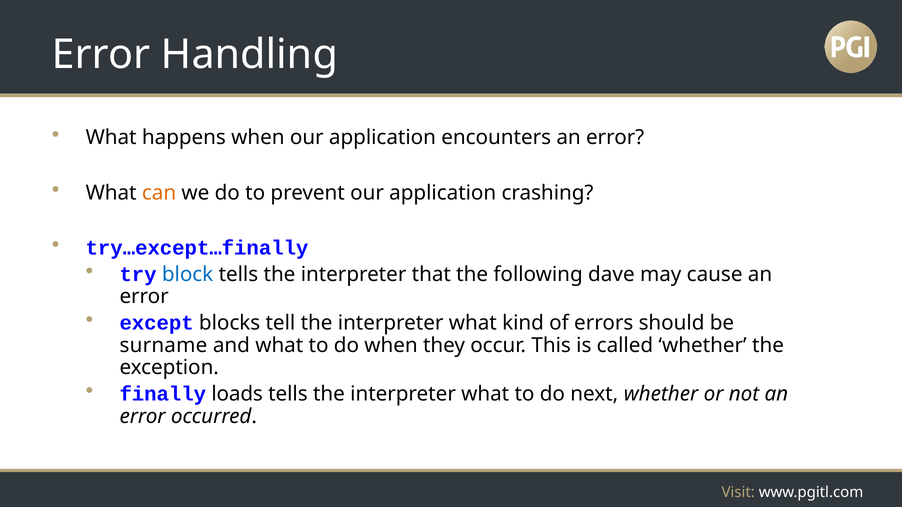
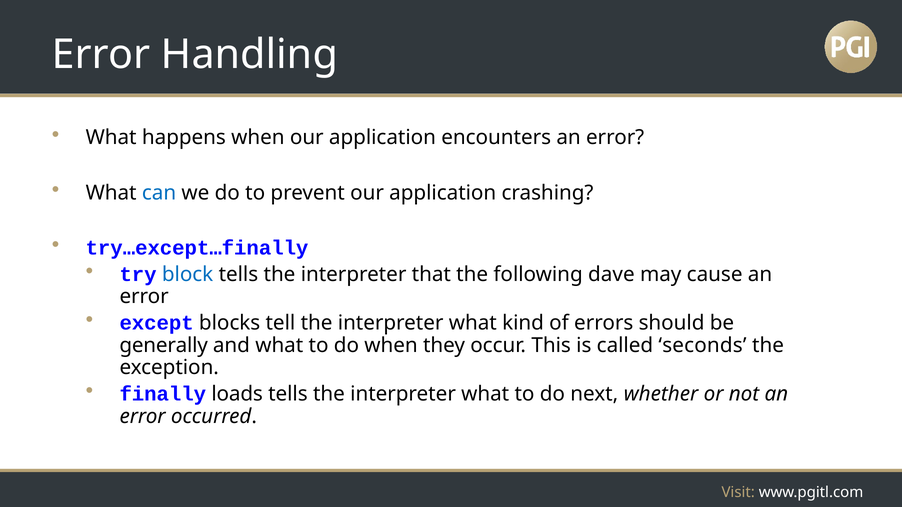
can colour: orange -> blue
surname: surname -> generally
called whether: whether -> seconds
